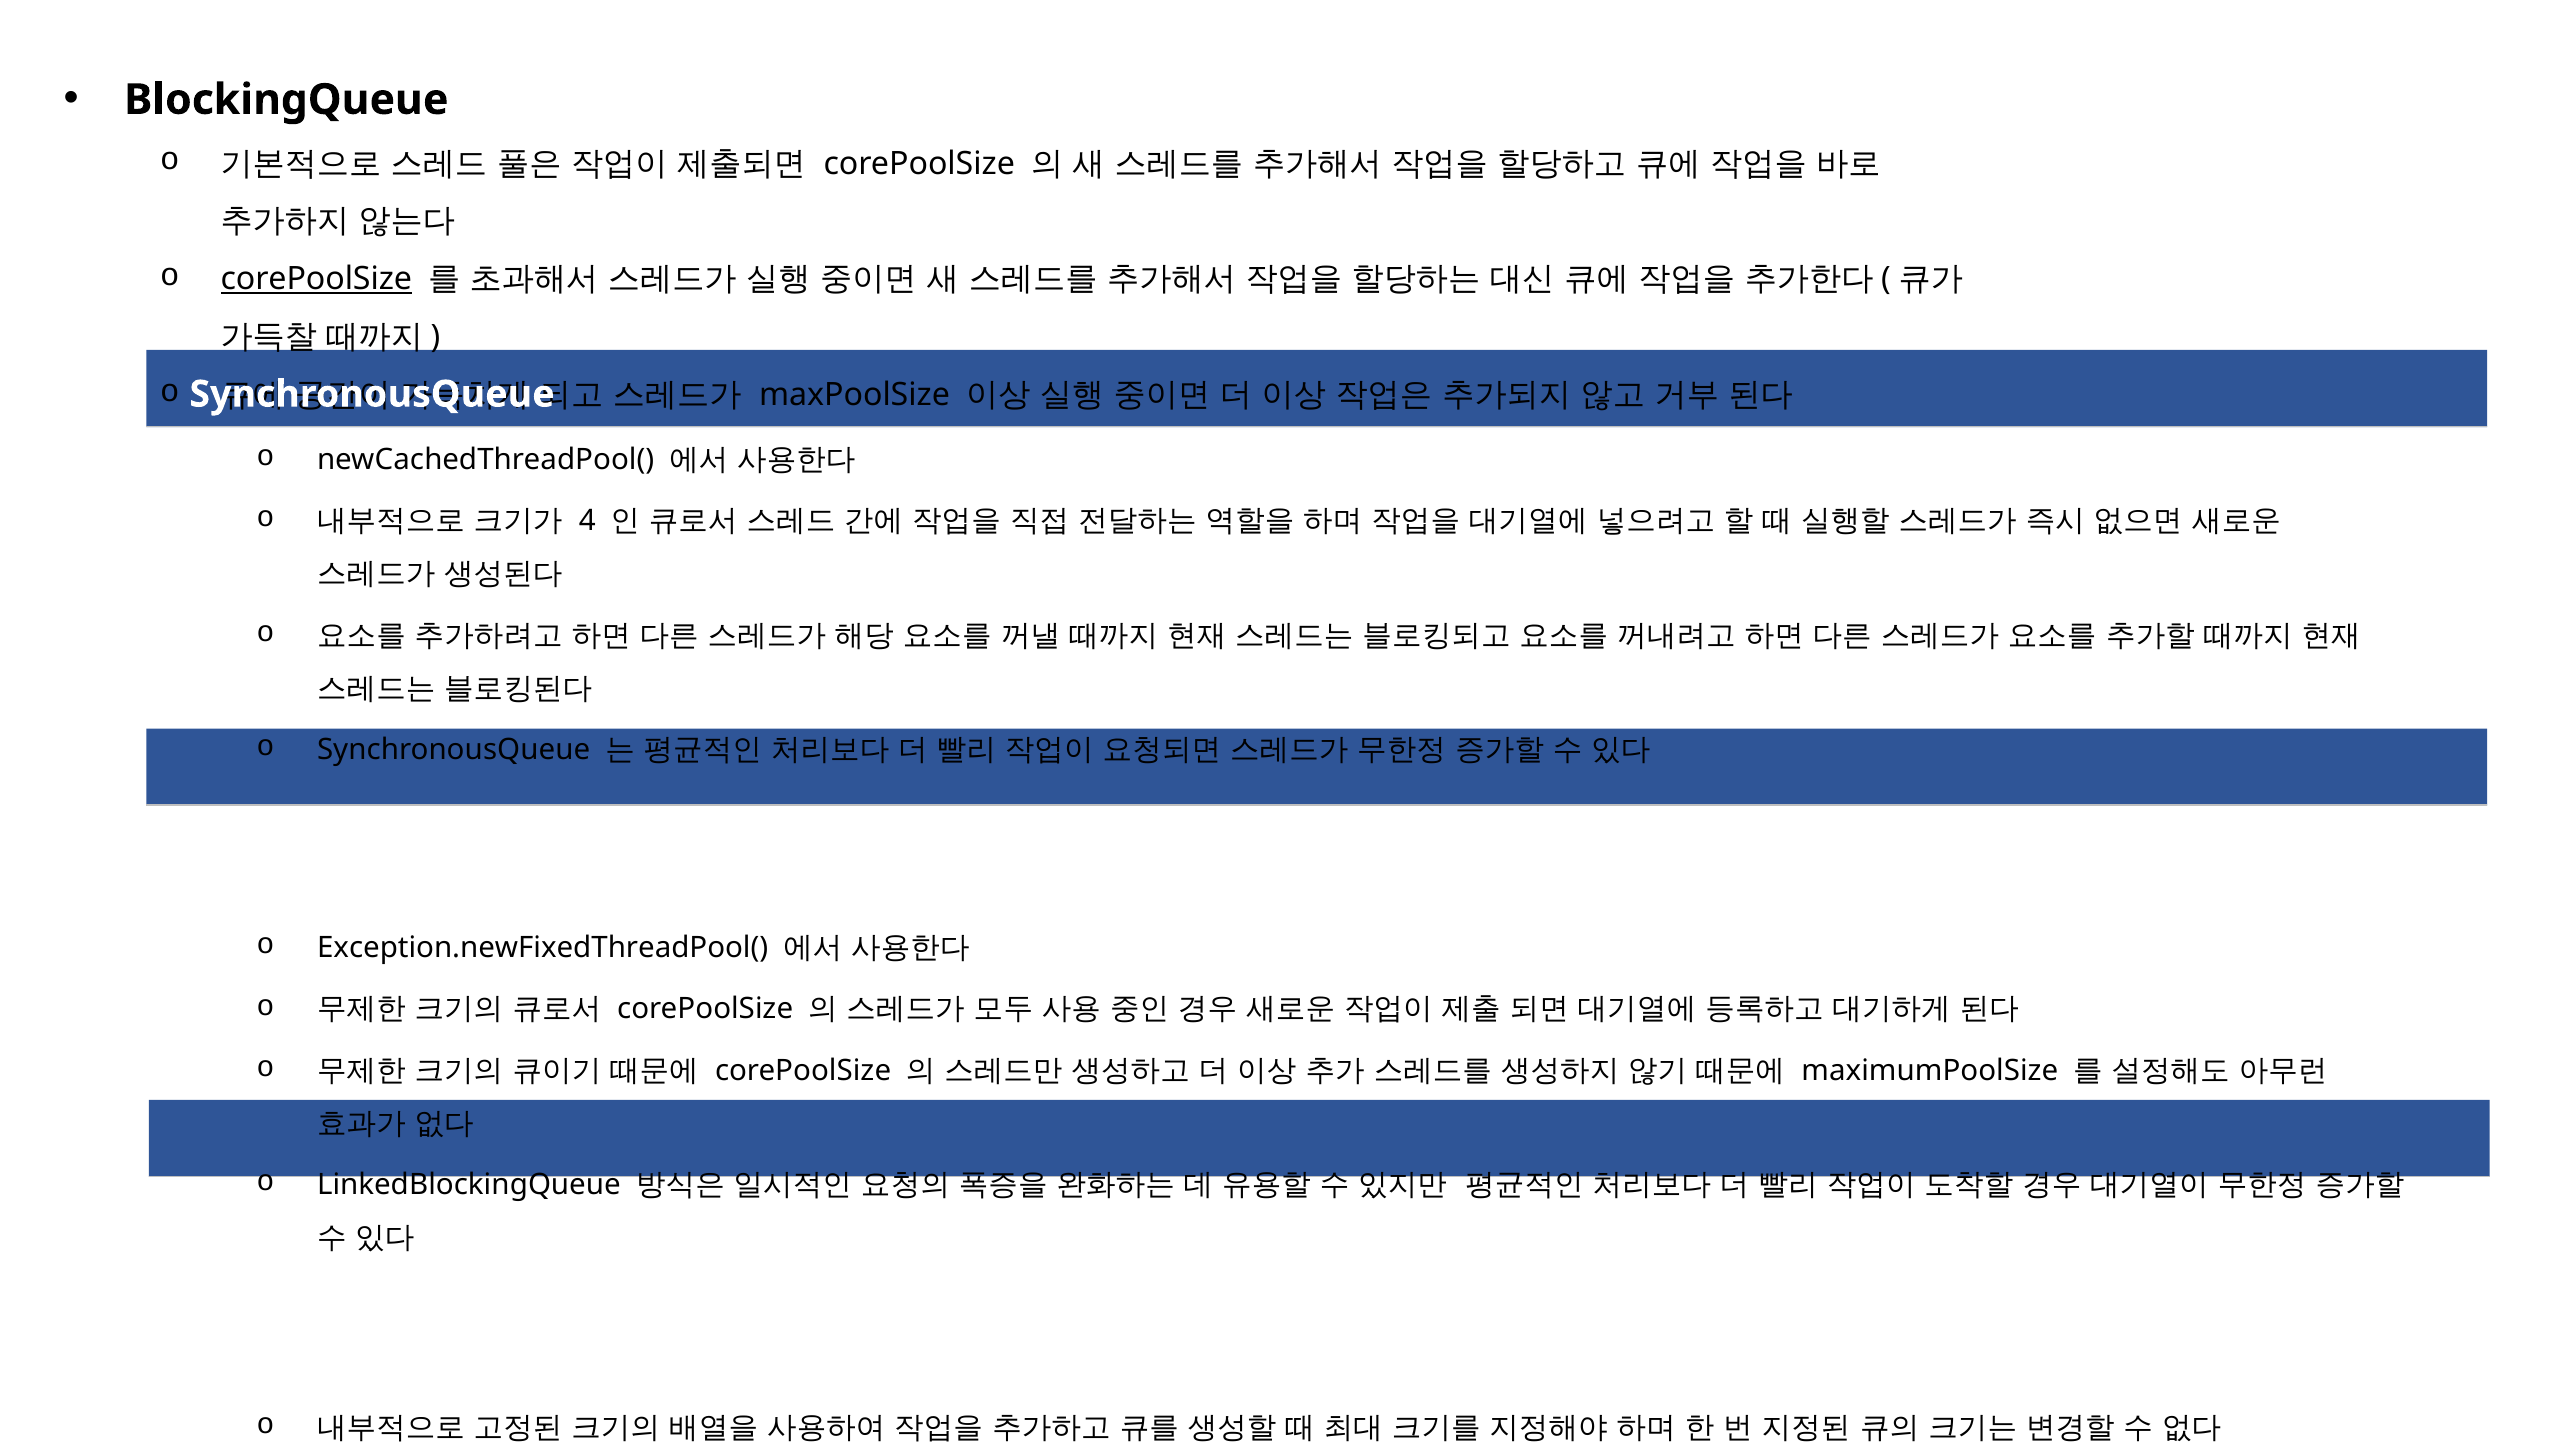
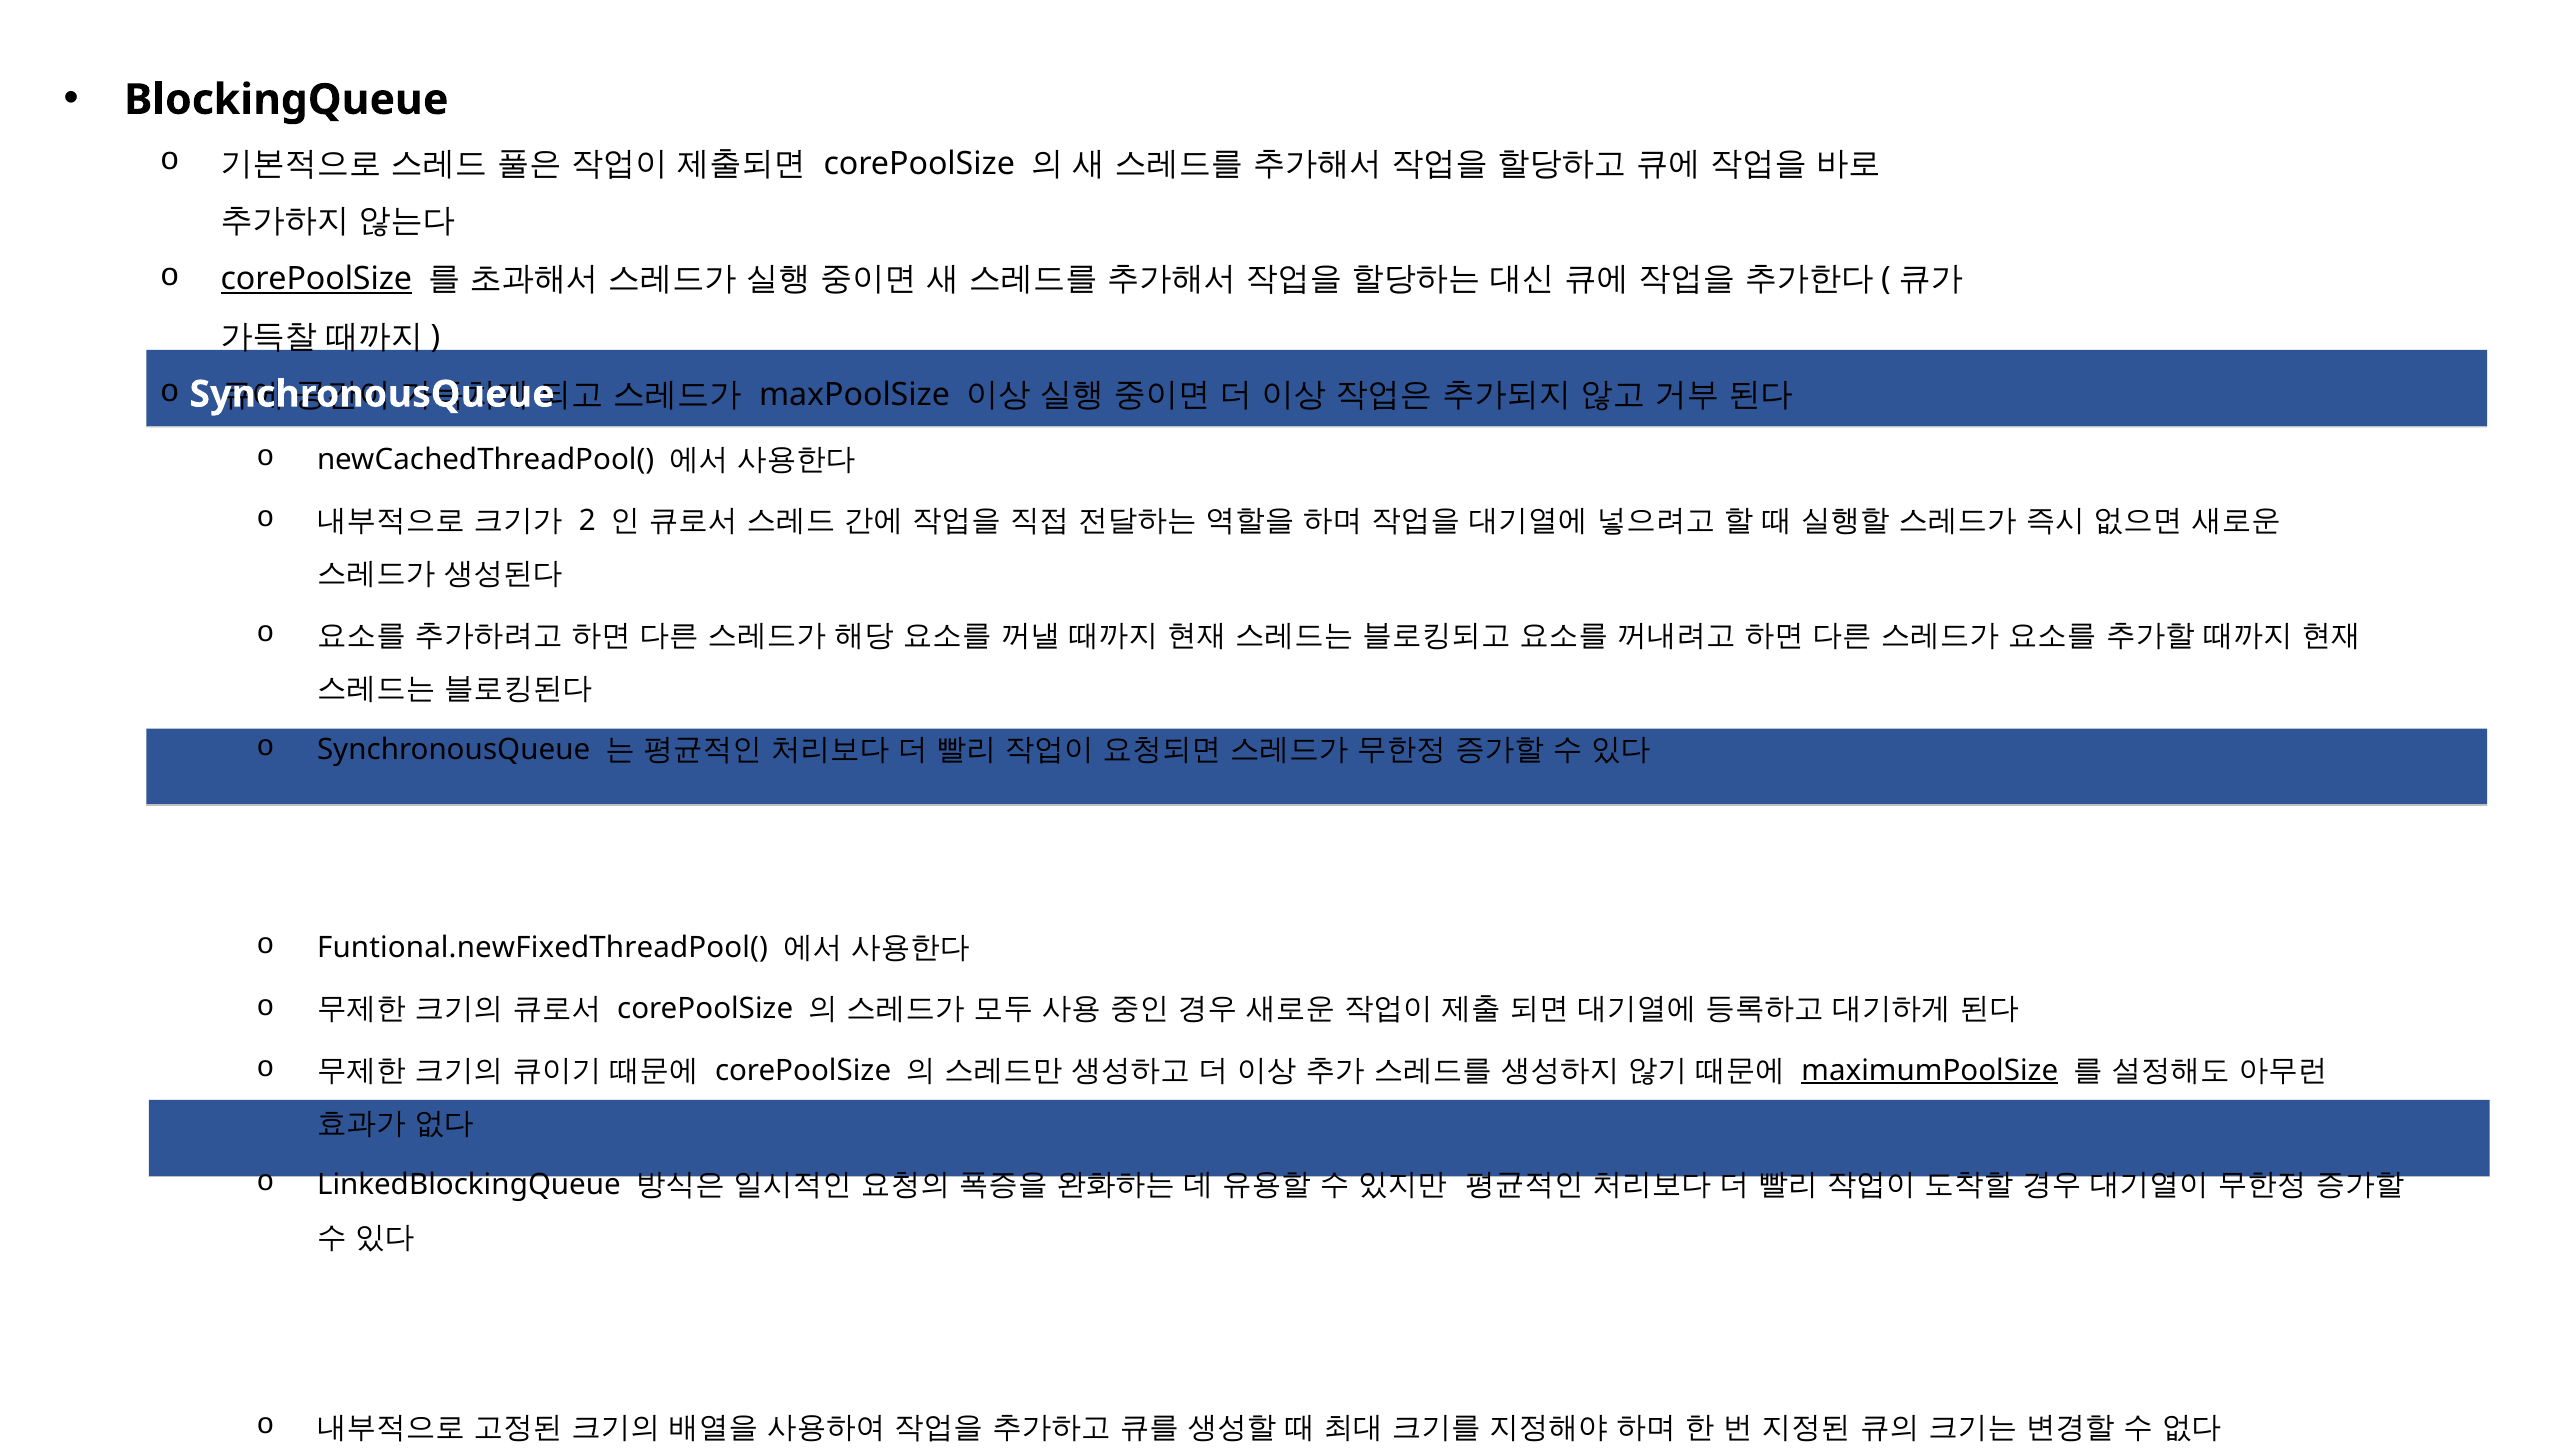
4: 4 -> 2
Exception.newFixedThreadPool(: Exception.newFixedThreadPool( -> Funtional.newFixedThreadPool(
maximumPoolSize underline: none -> present
